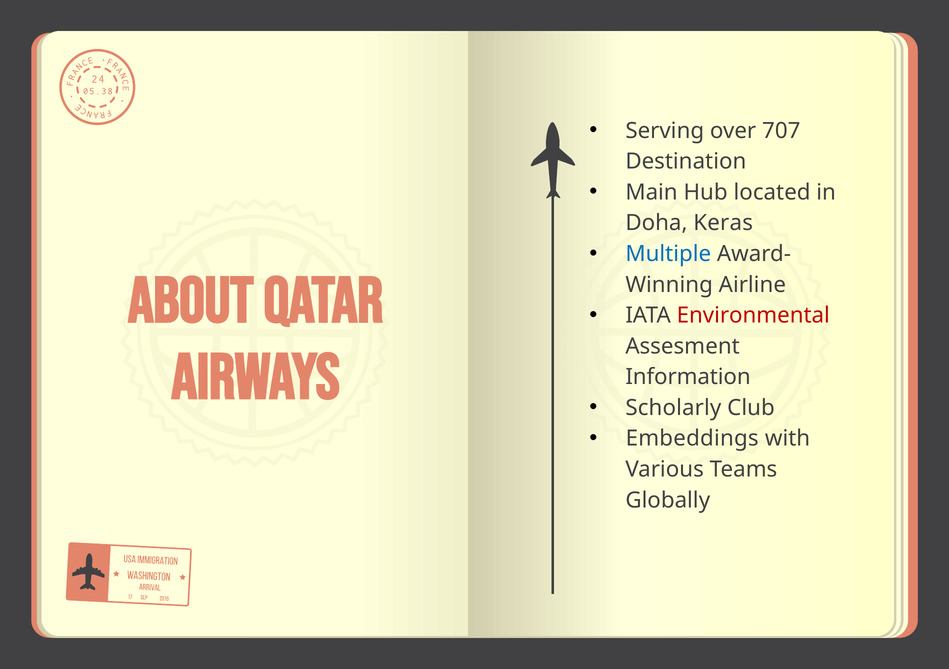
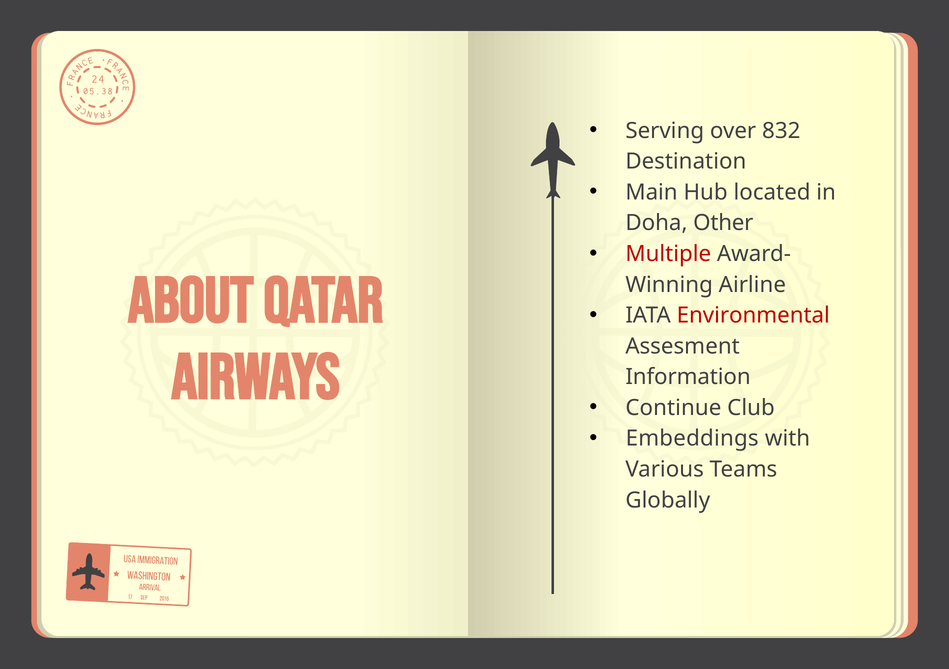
707: 707 -> 832
Keras: Keras -> Other
Multiple colour: blue -> red
Scholarly: Scholarly -> Continue
